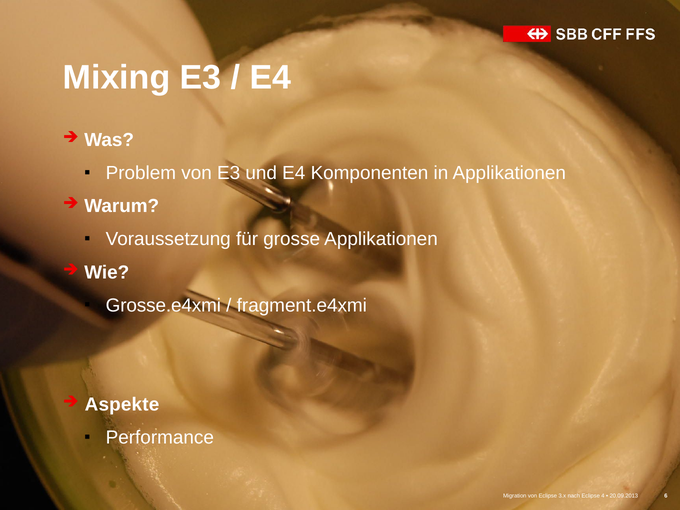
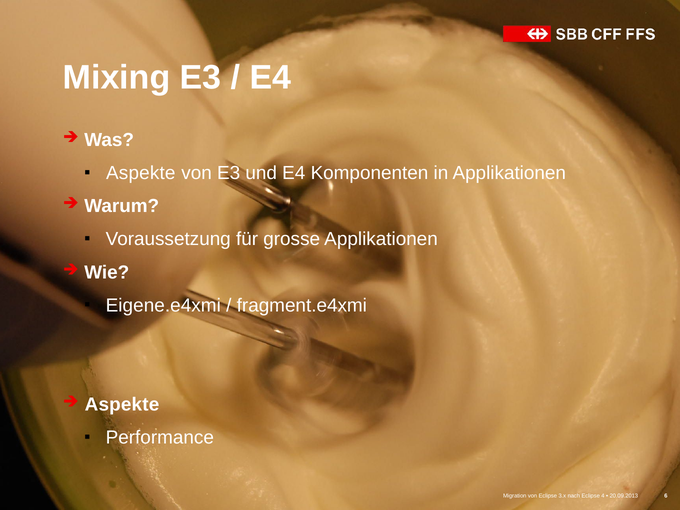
Problem at (141, 173): Problem -> Aspekte
Grosse.e4xmi: Grosse.e4xmi -> Eigene.e4xmi
